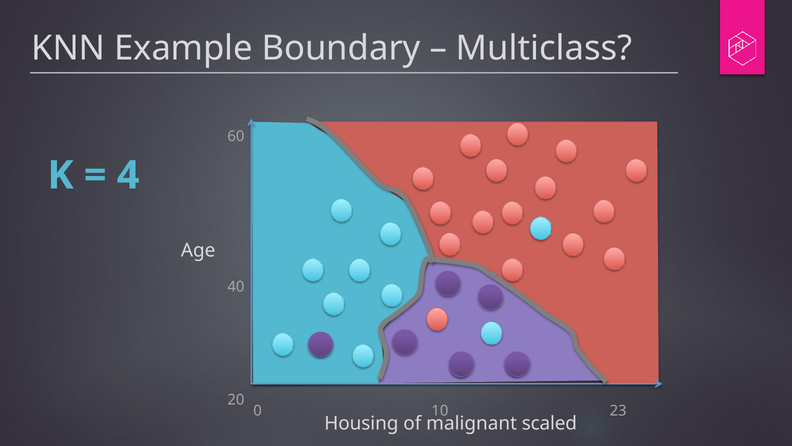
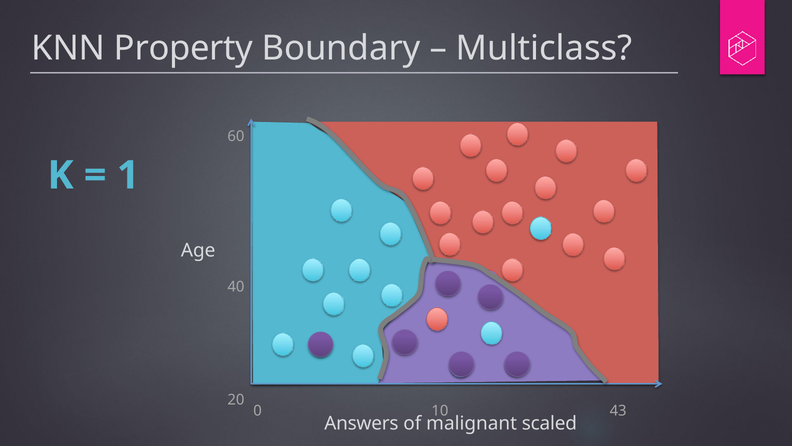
Example: Example -> Property
4: 4 -> 1
23: 23 -> 43
Housing: Housing -> Answers
